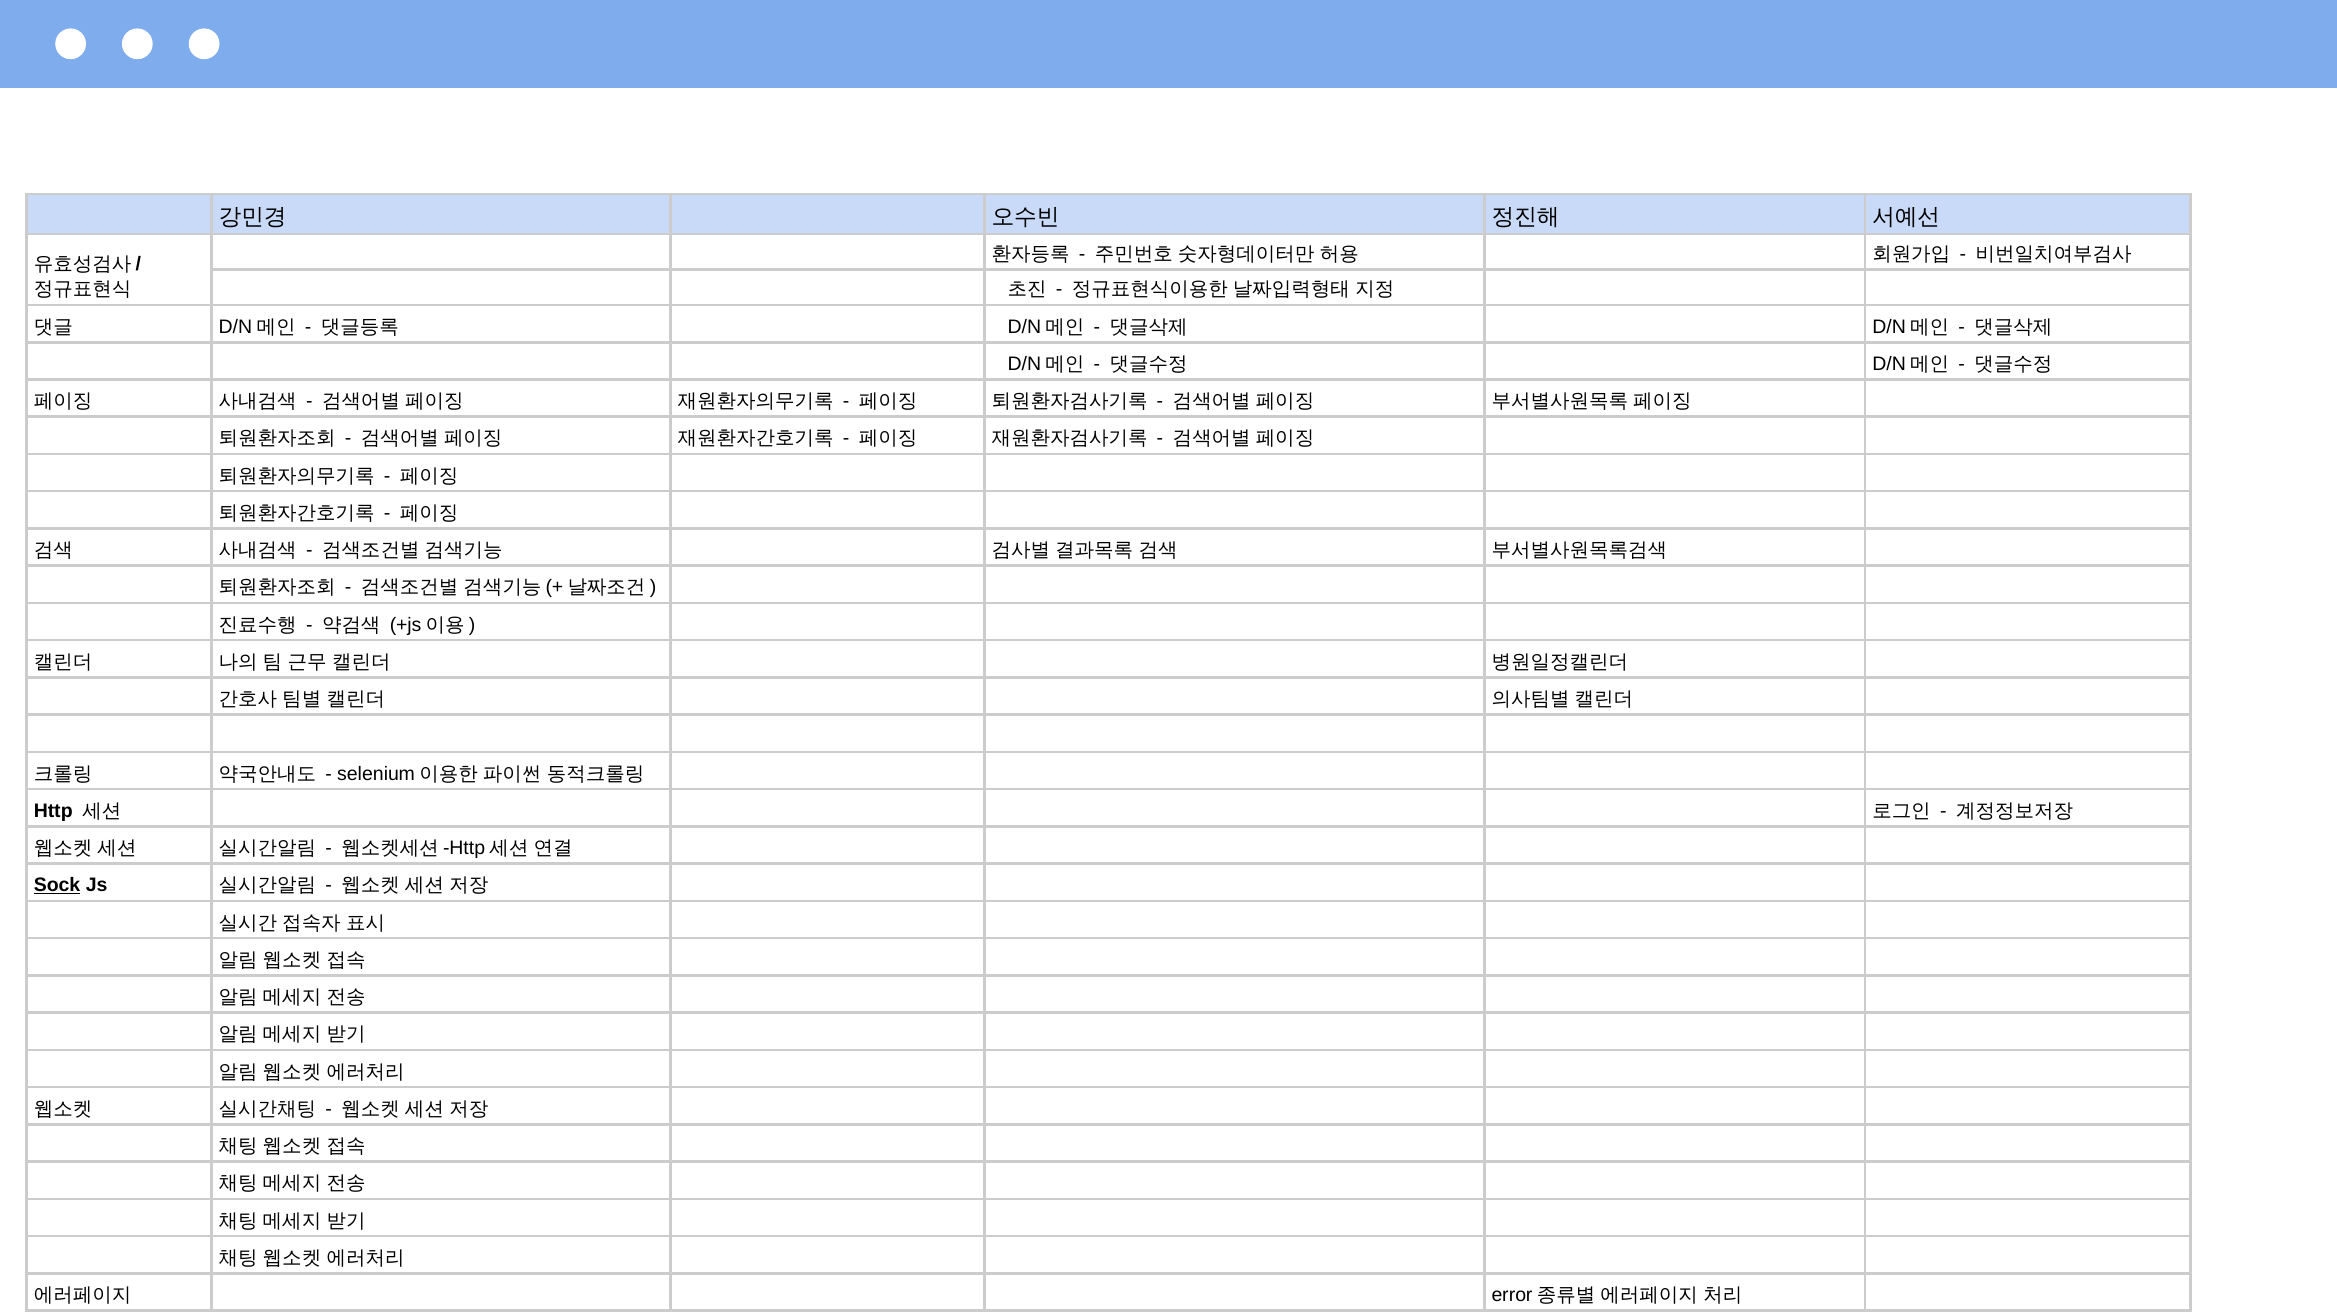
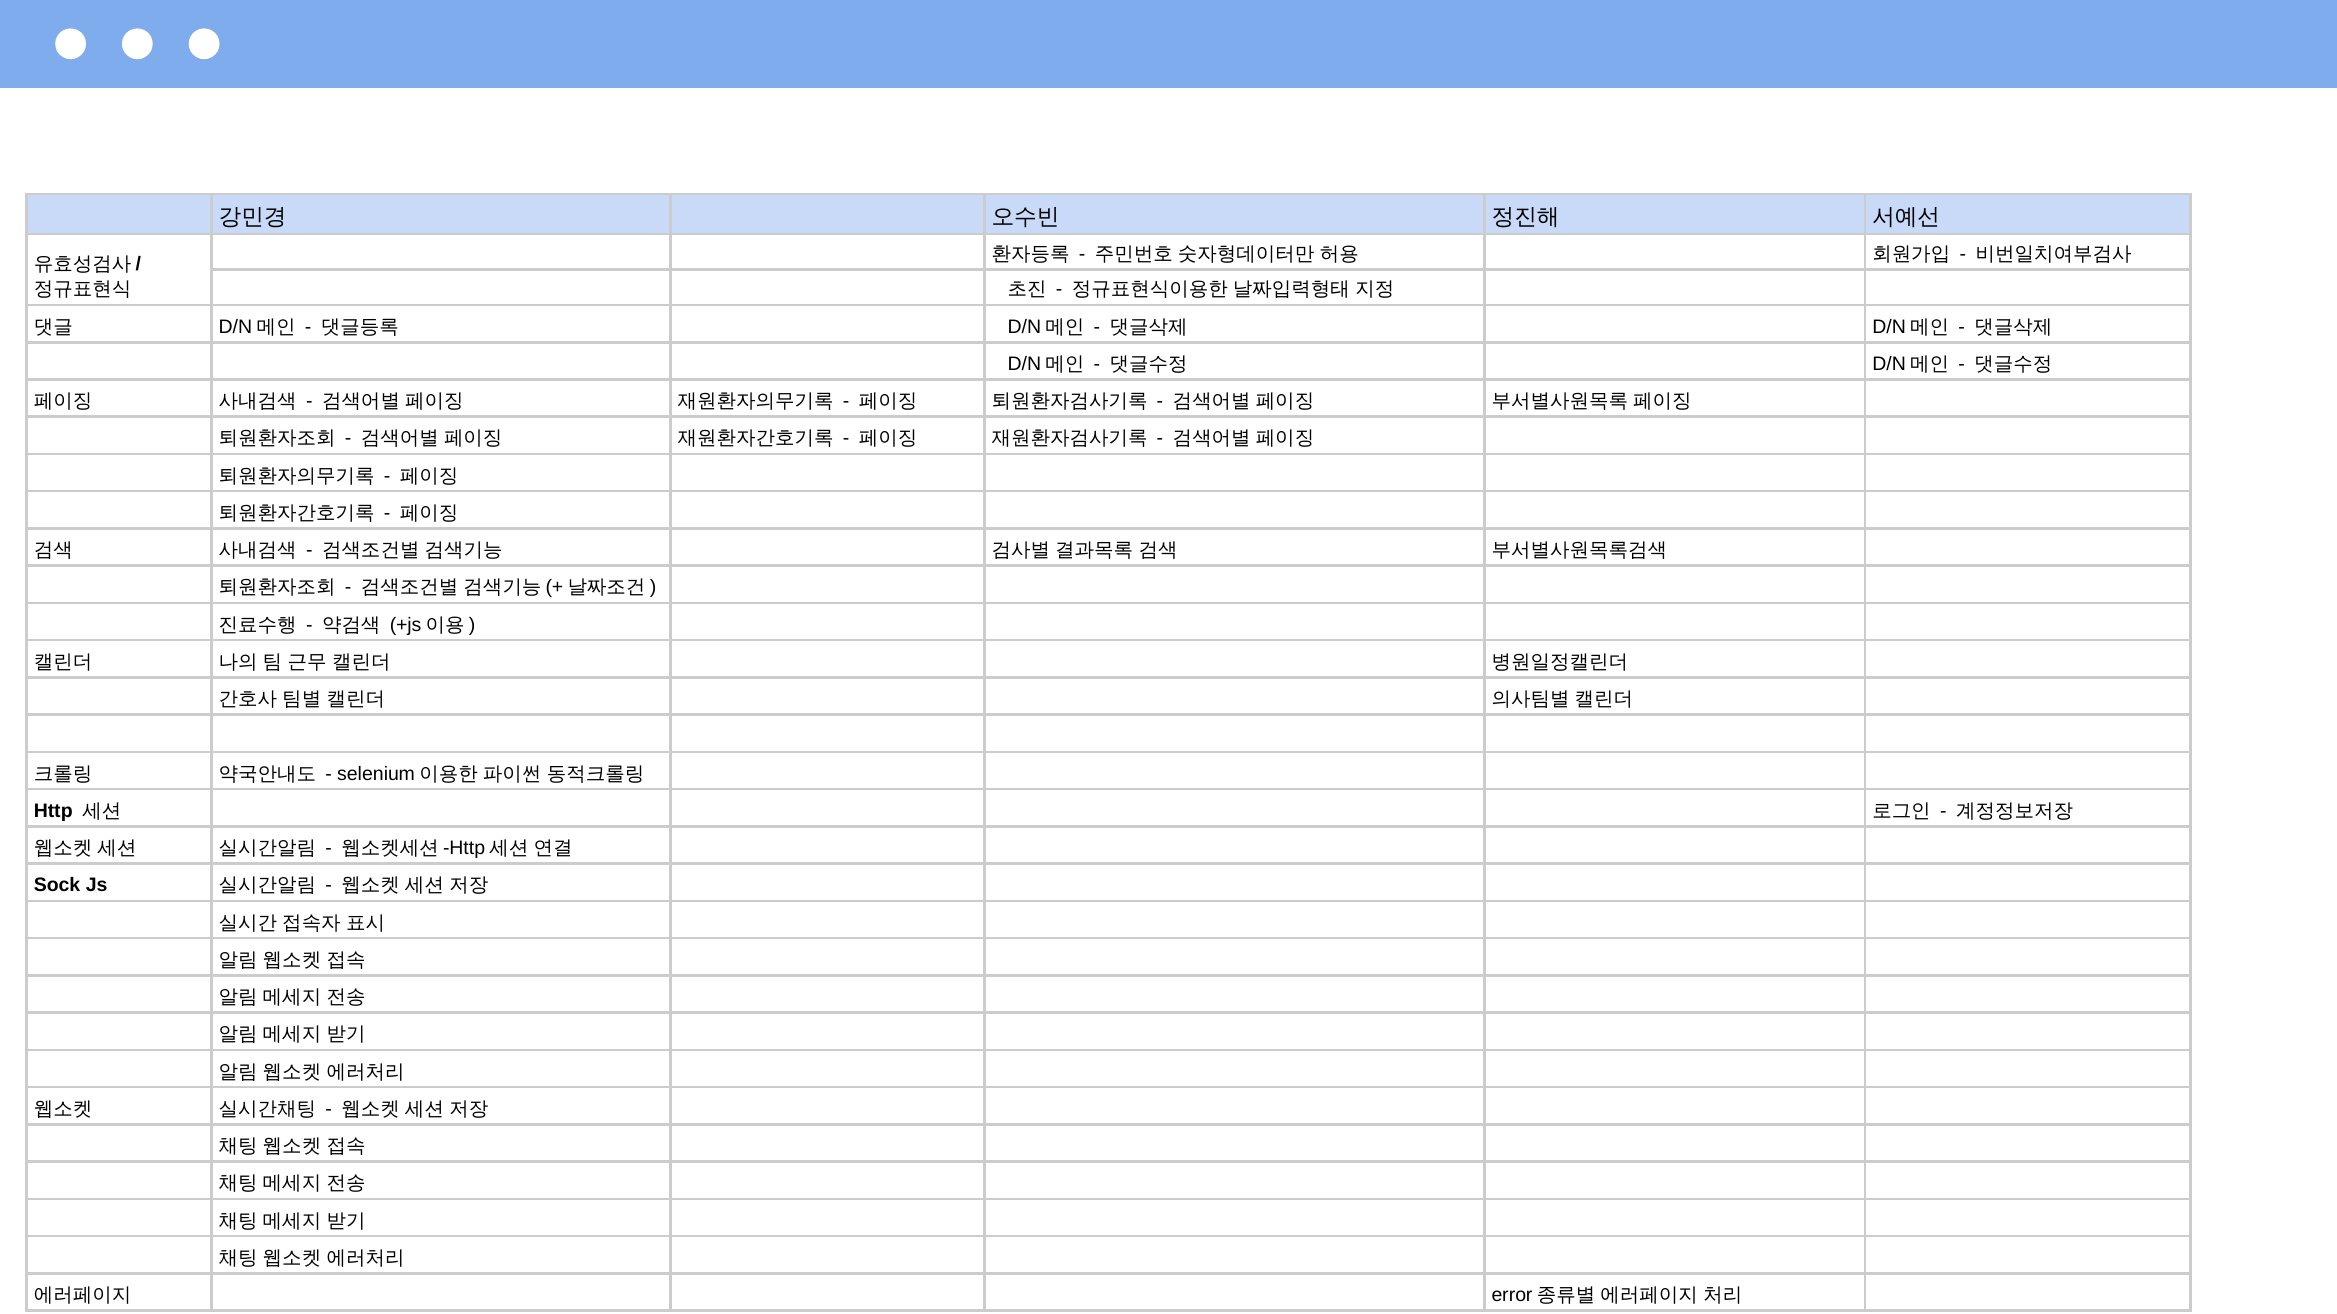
Sock underline: present -> none
